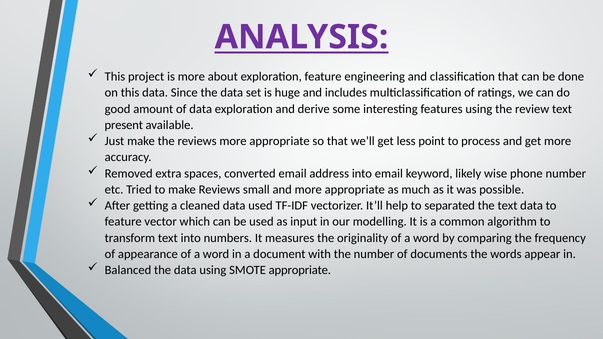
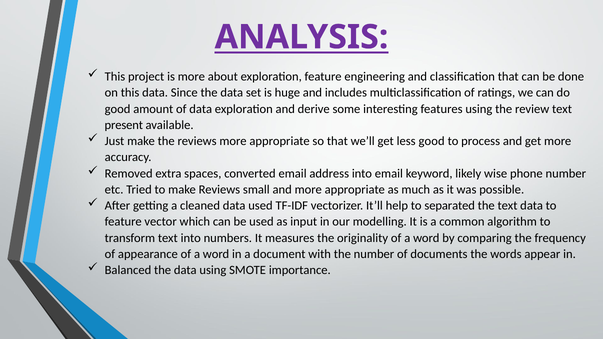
less point: point -> good
SMOTE appropriate: appropriate -> importance
